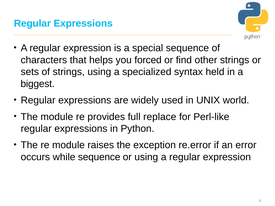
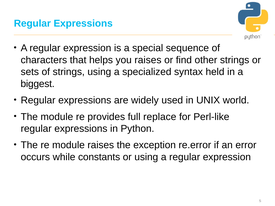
you forced: forced -> raises
while sequence: sequence -> constants
